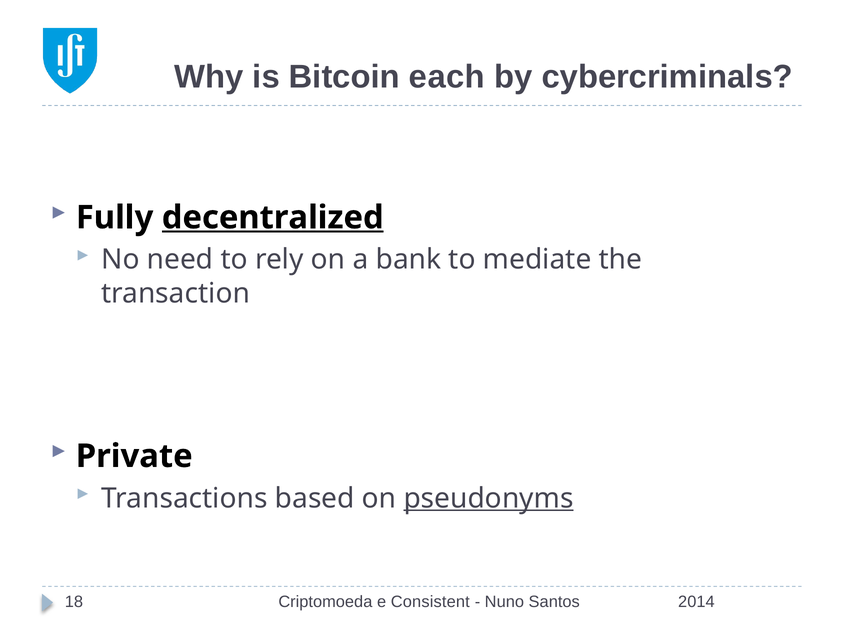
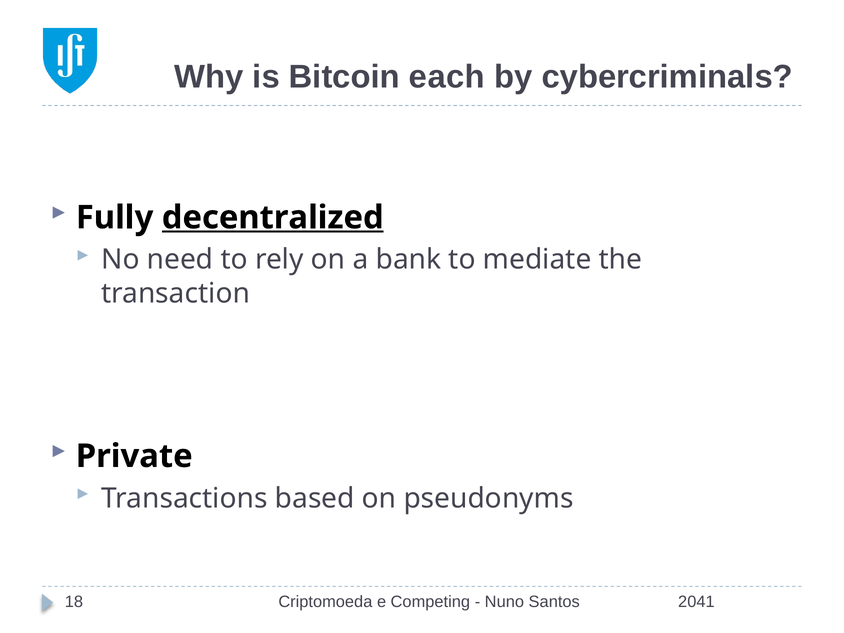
pseudonyms underline: present -> none
Consistent: Consistent -> Competing
2014: 2014 -> 2041
